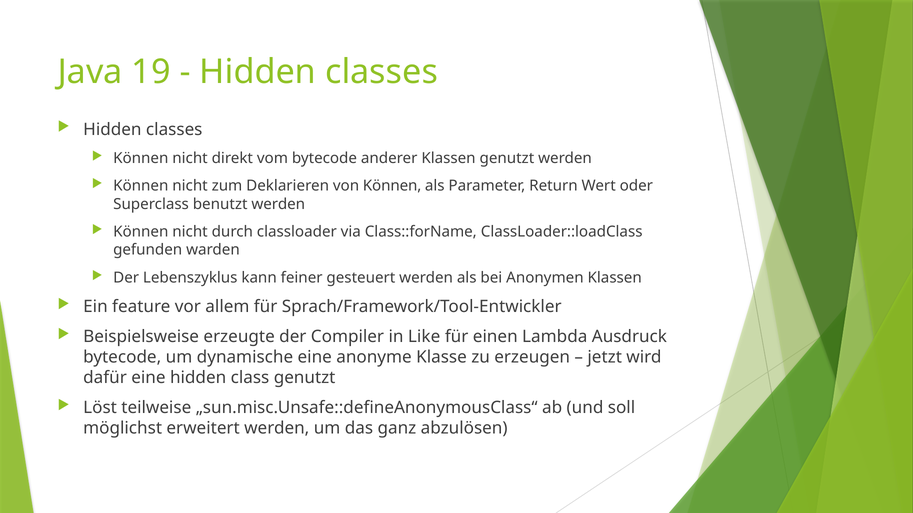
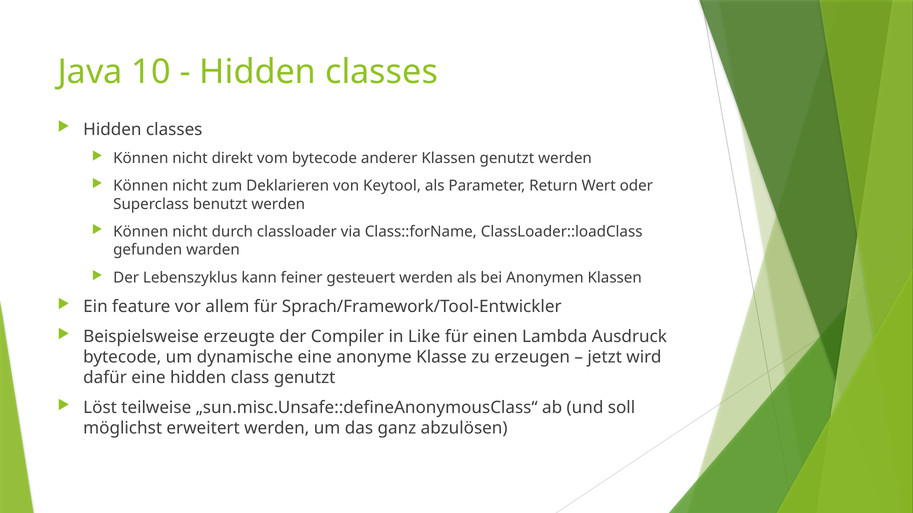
19: 19 -> 10
von Können: Können -> Keytool
